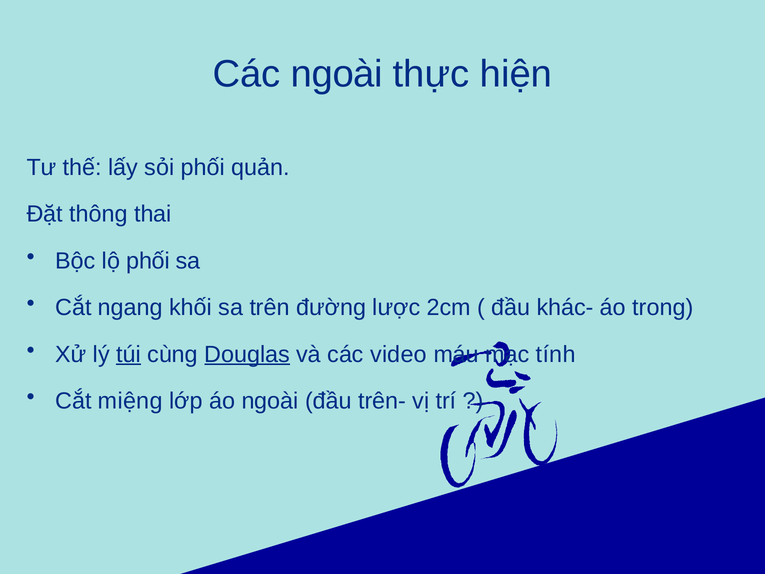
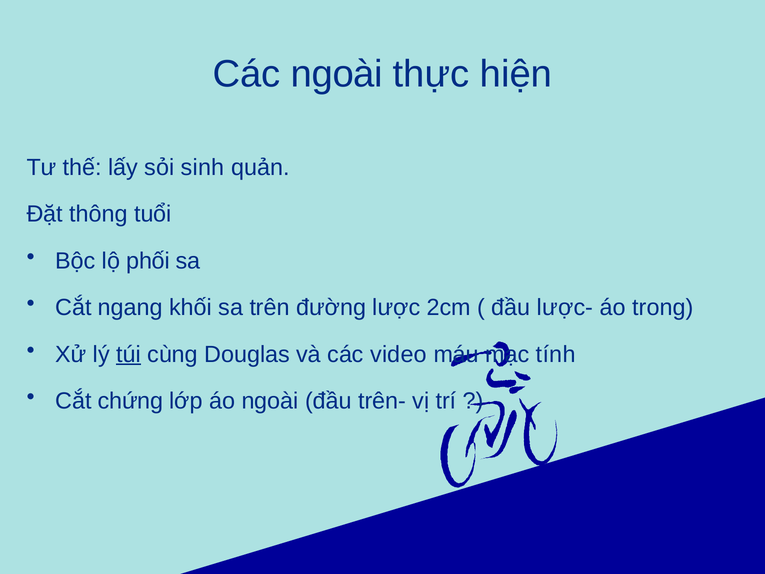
sỏi phối: phối -> sinh
thai: thai -> tuổi
khác-: khác- -> lược-
Douglas underline: present -> none
miệng: miệng -> chứng
